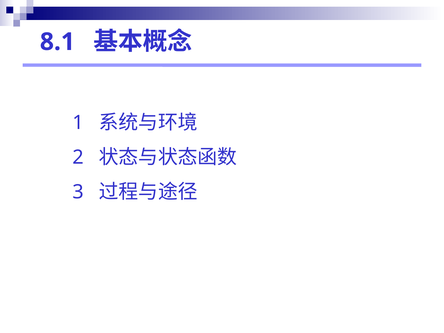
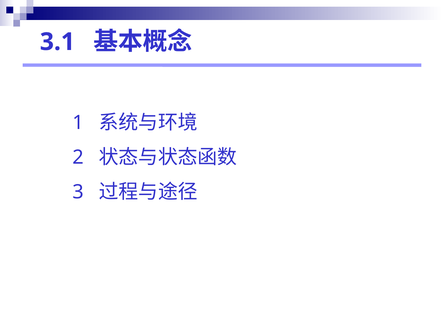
8.1: 8.1 -> 3.1
